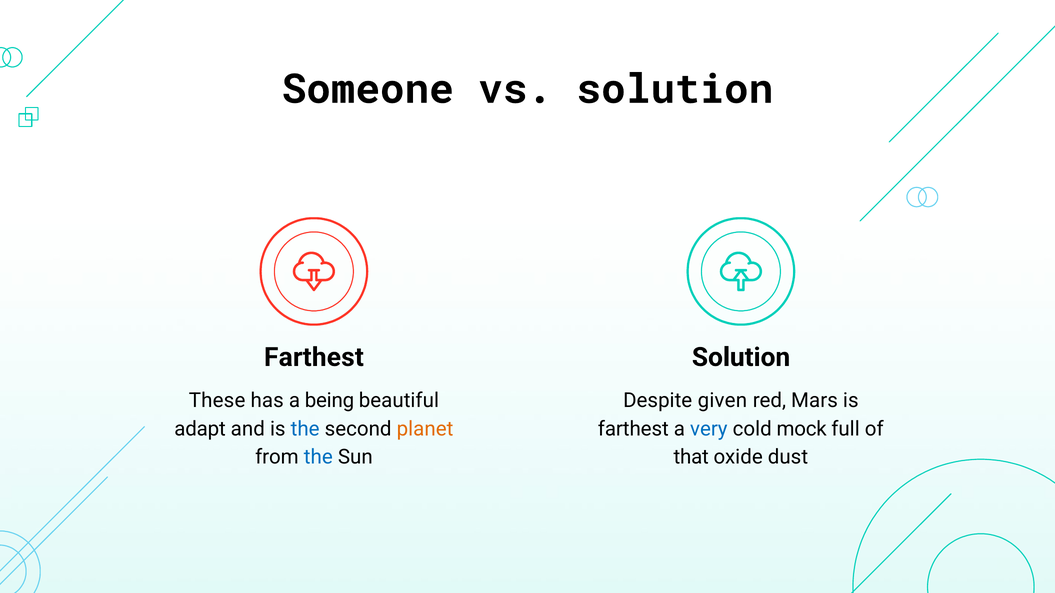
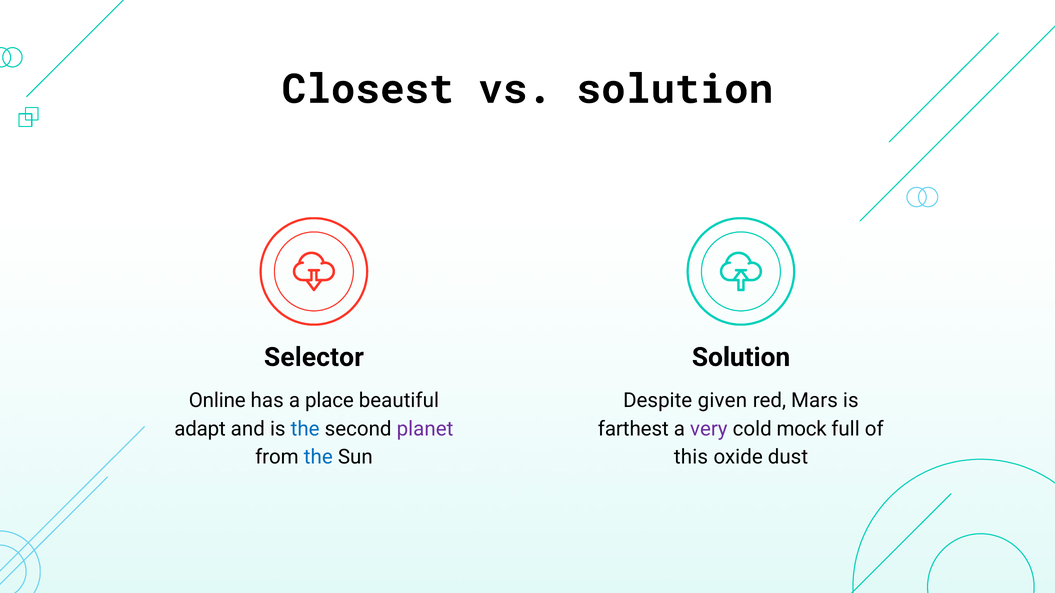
Someone: Someone -> Closest
Farthest at (314, 358): Farthest -> Selector
These: These -> Online
being: being -> place
planet colour: orange -> purple
very colour: blue -> purple
that: that -> this
